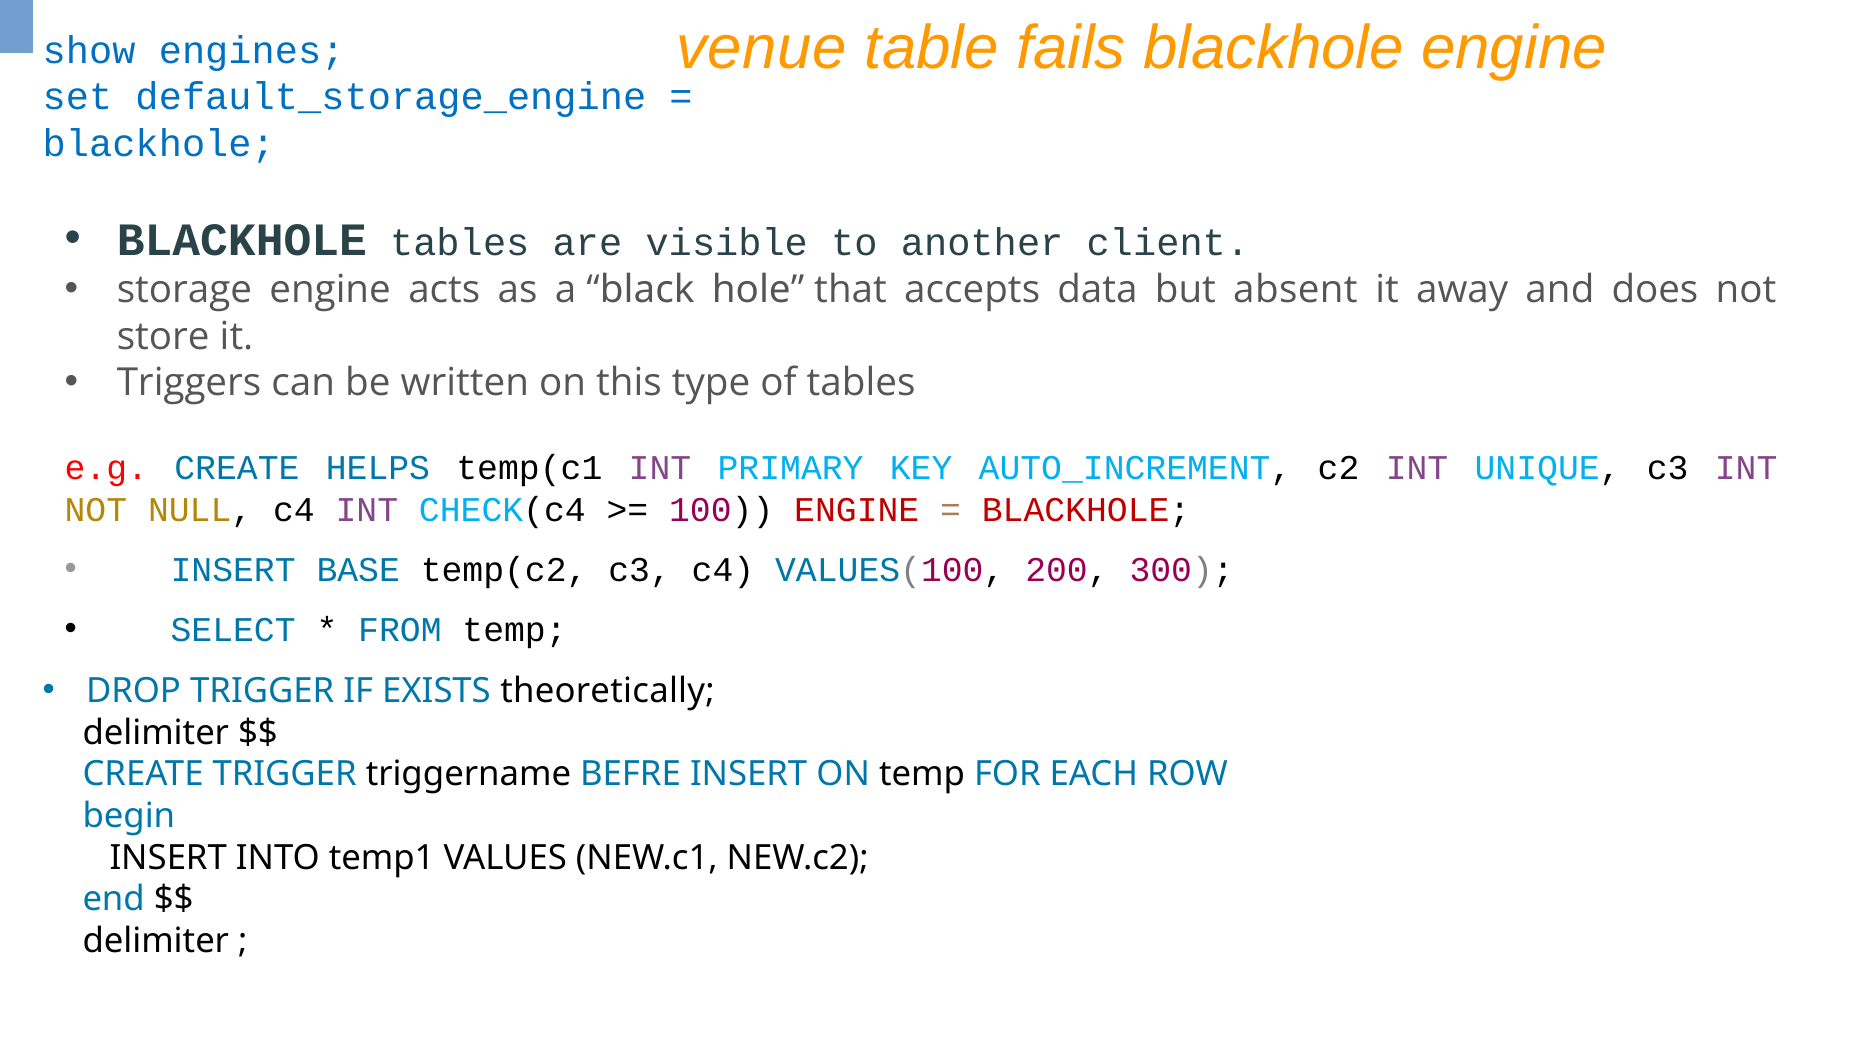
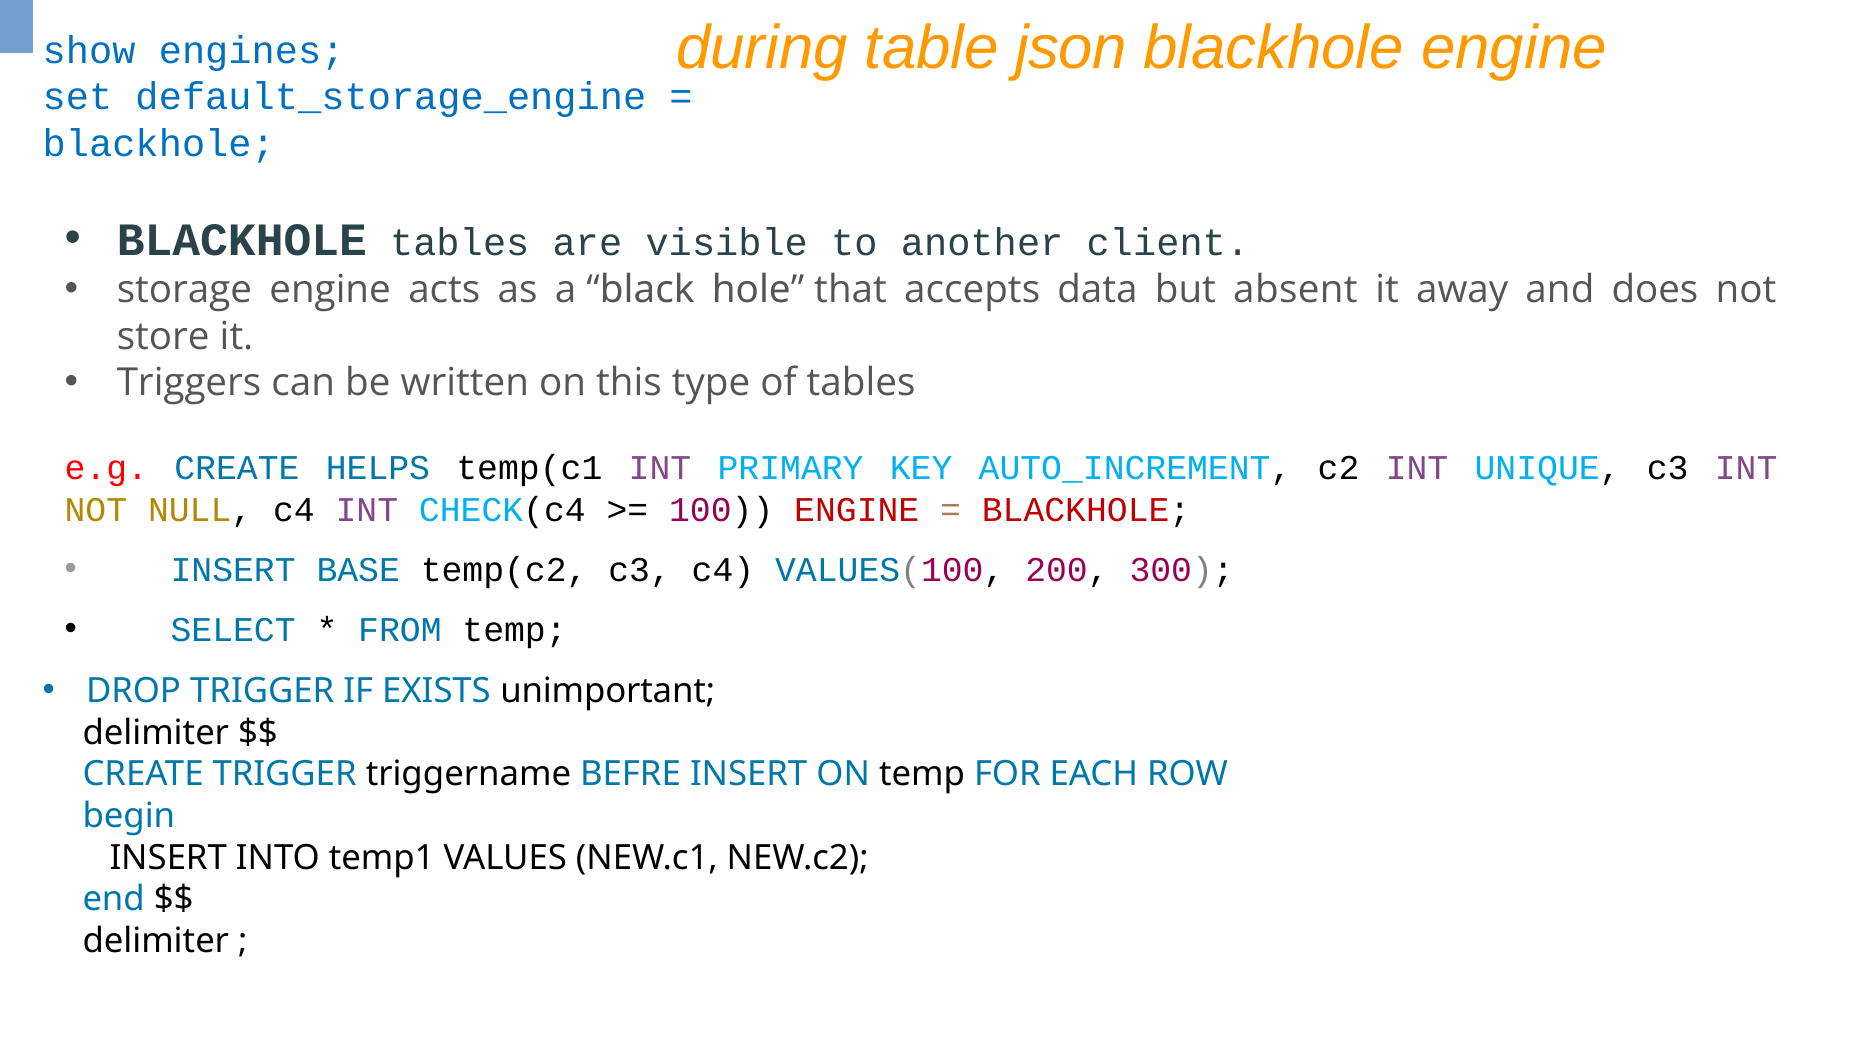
venue: venue -> during
fails: fails -> json
theoretically: theoretically -> unimportant
